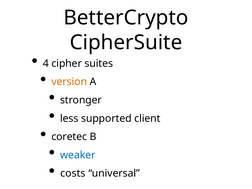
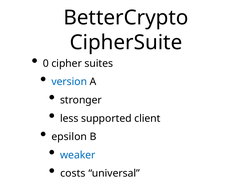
4: 4 -> 0
version colour: orange -> blue
coretec: coretec -> epsilon
